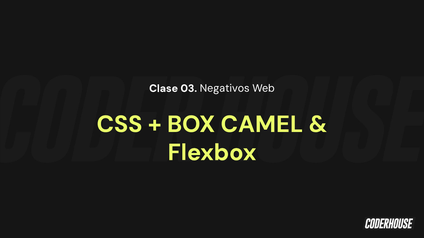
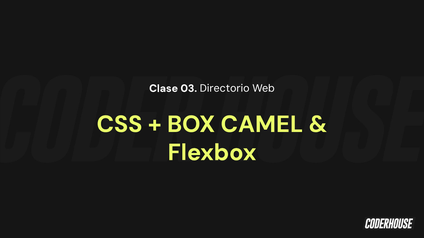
Negativos: Negativos -> Directorio
